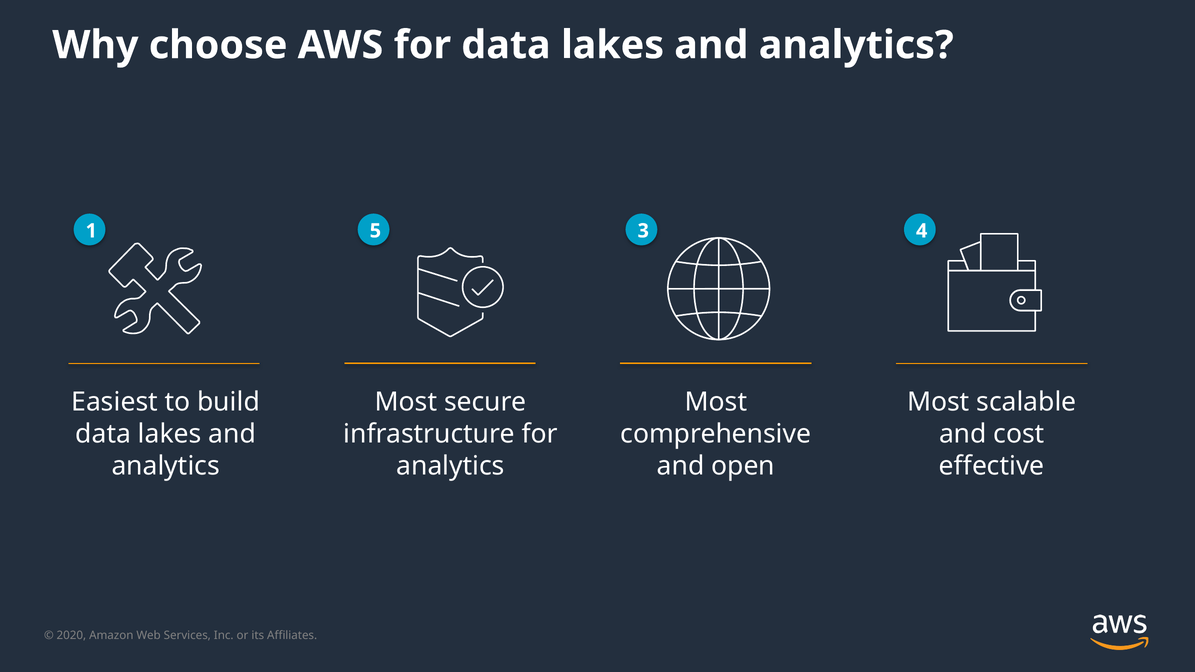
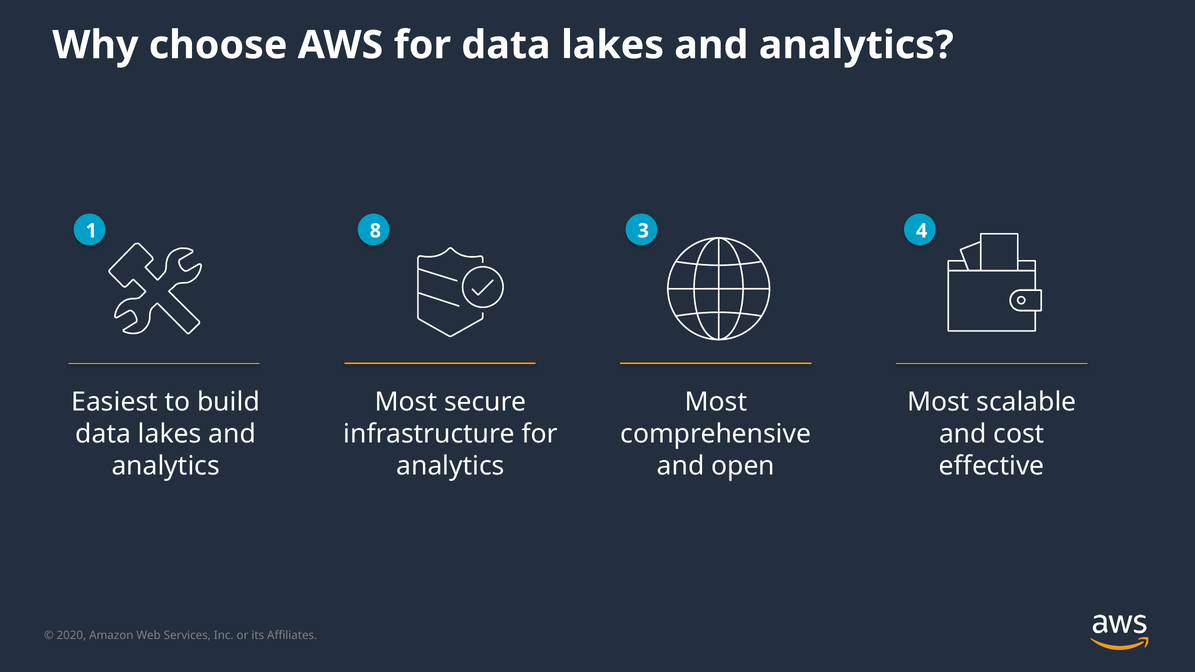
5: 5 -> 8
